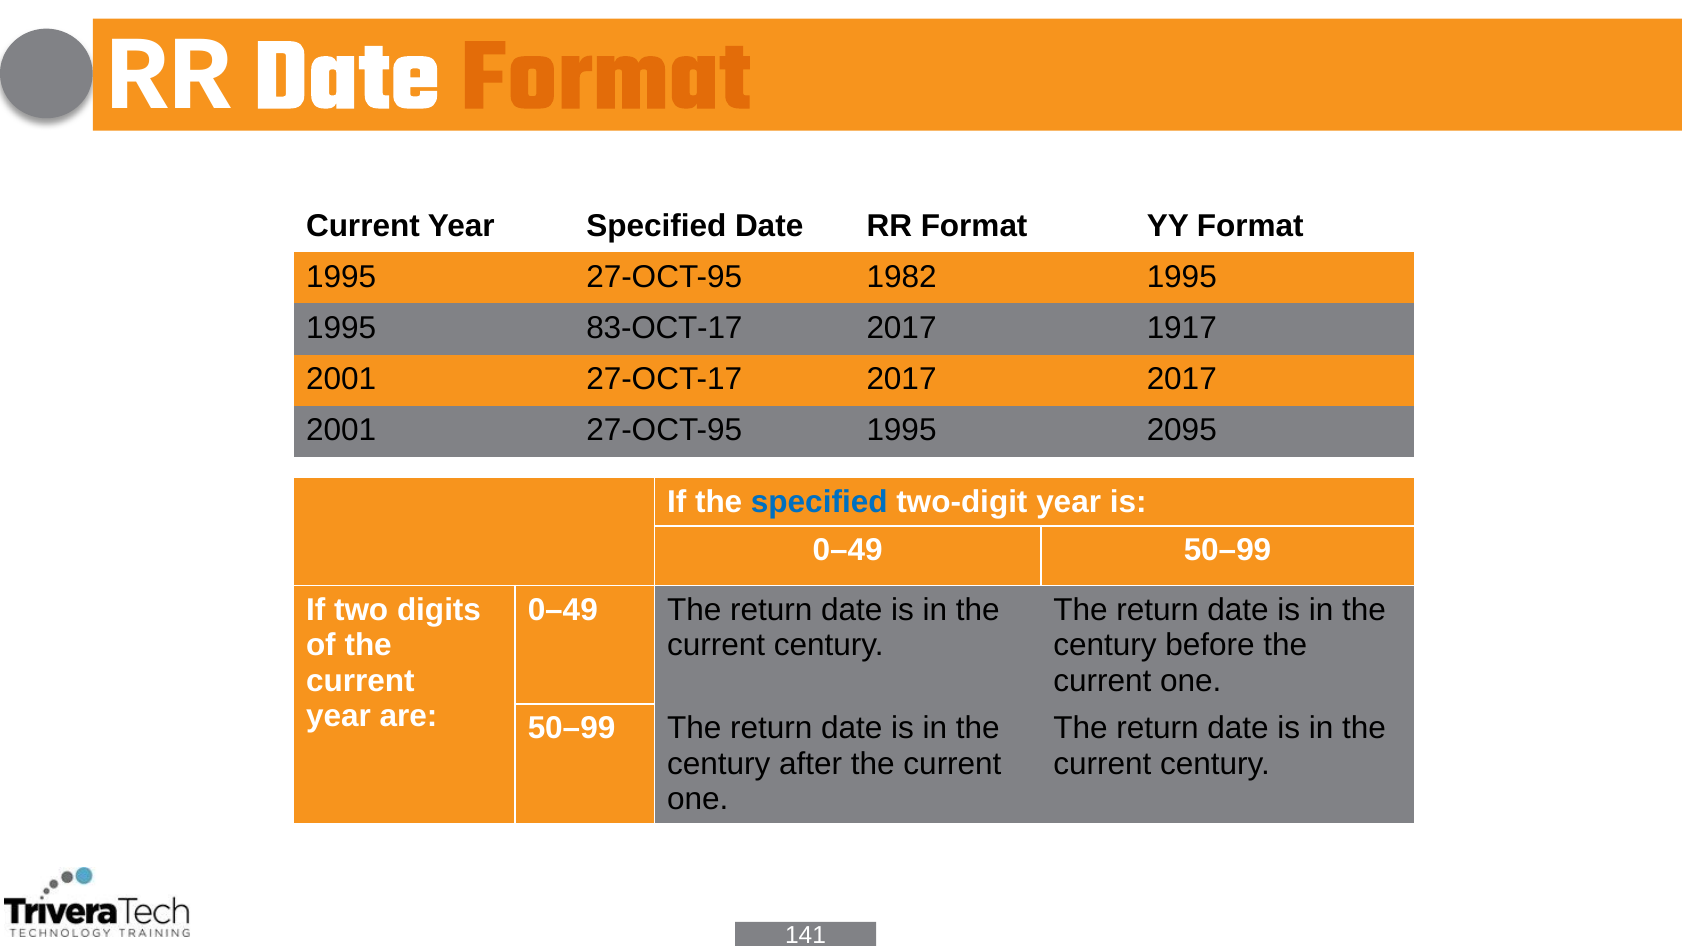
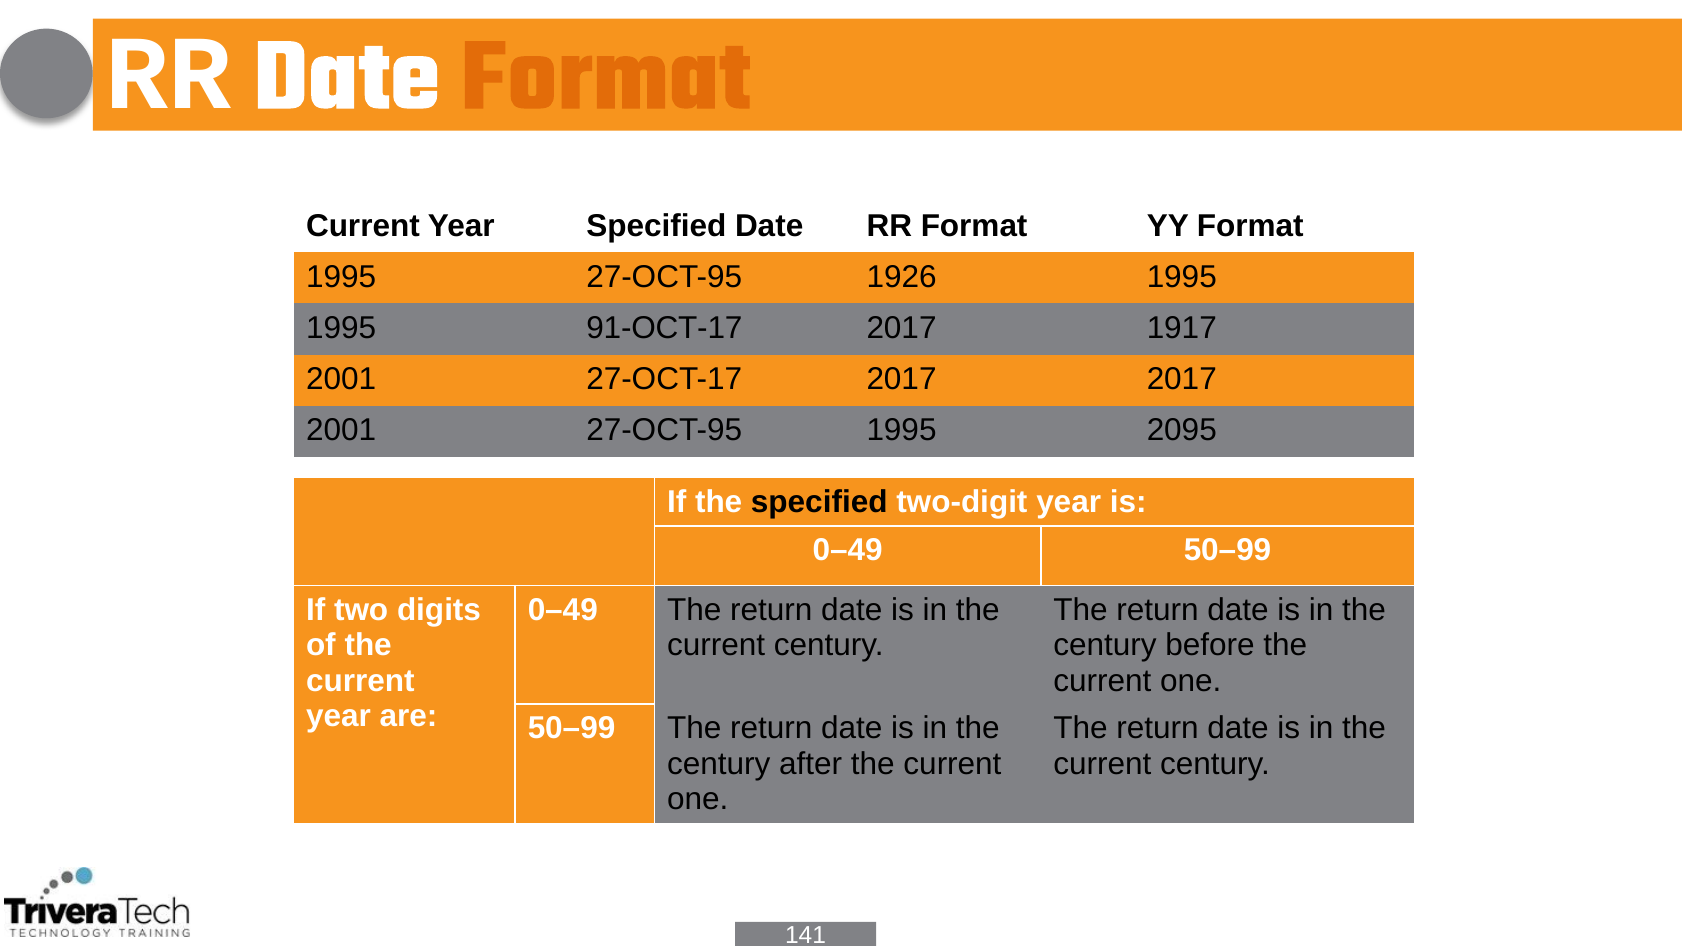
1982: 1982 -> 1926
83-OCT-17: 83-OCT-17 -> 91-OCT-17
specified at (819, 503) colour: blue -> black
